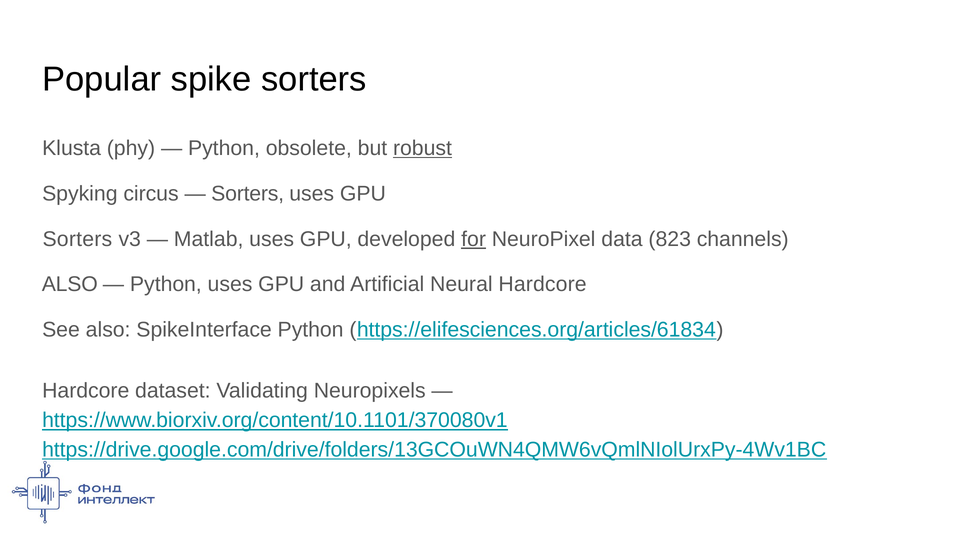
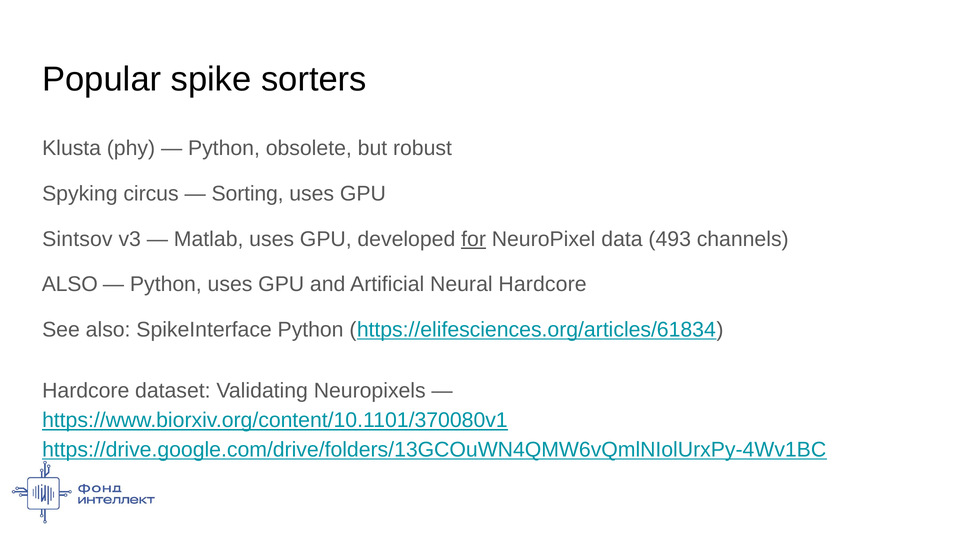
robust underline: present -> none
Sorters at (248, 193): Sorters -> Sorting
Sorters at (77, 239): Sorters -> Sintsov
823: 823 -> 493
